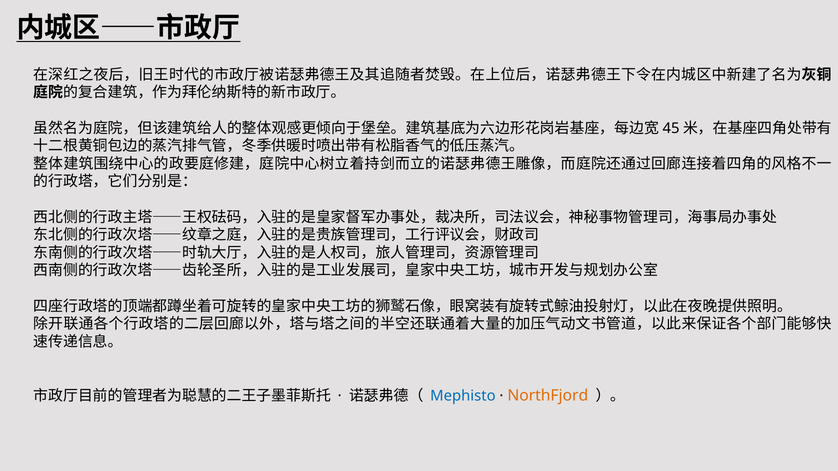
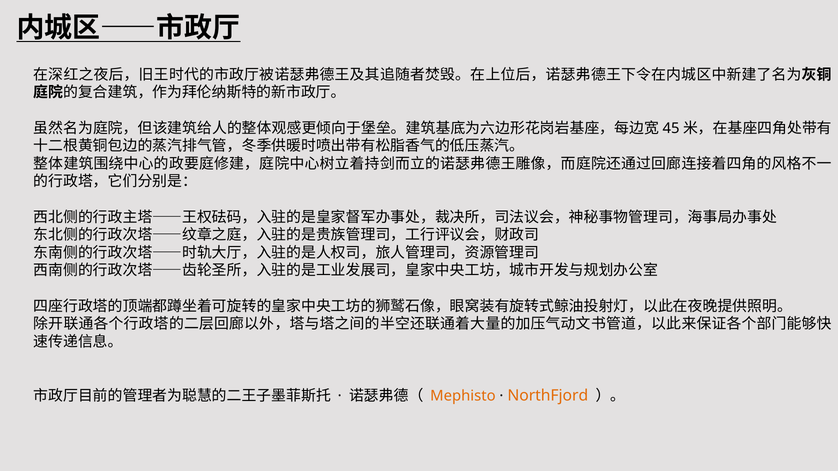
Mephisto colour: blue -> orange
